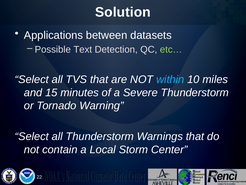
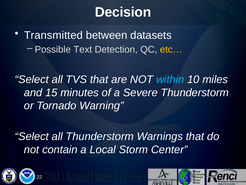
Solution: Solution -> Decision
Applications: Applications -> Transmitted
etc… colour: light green -> yellow
